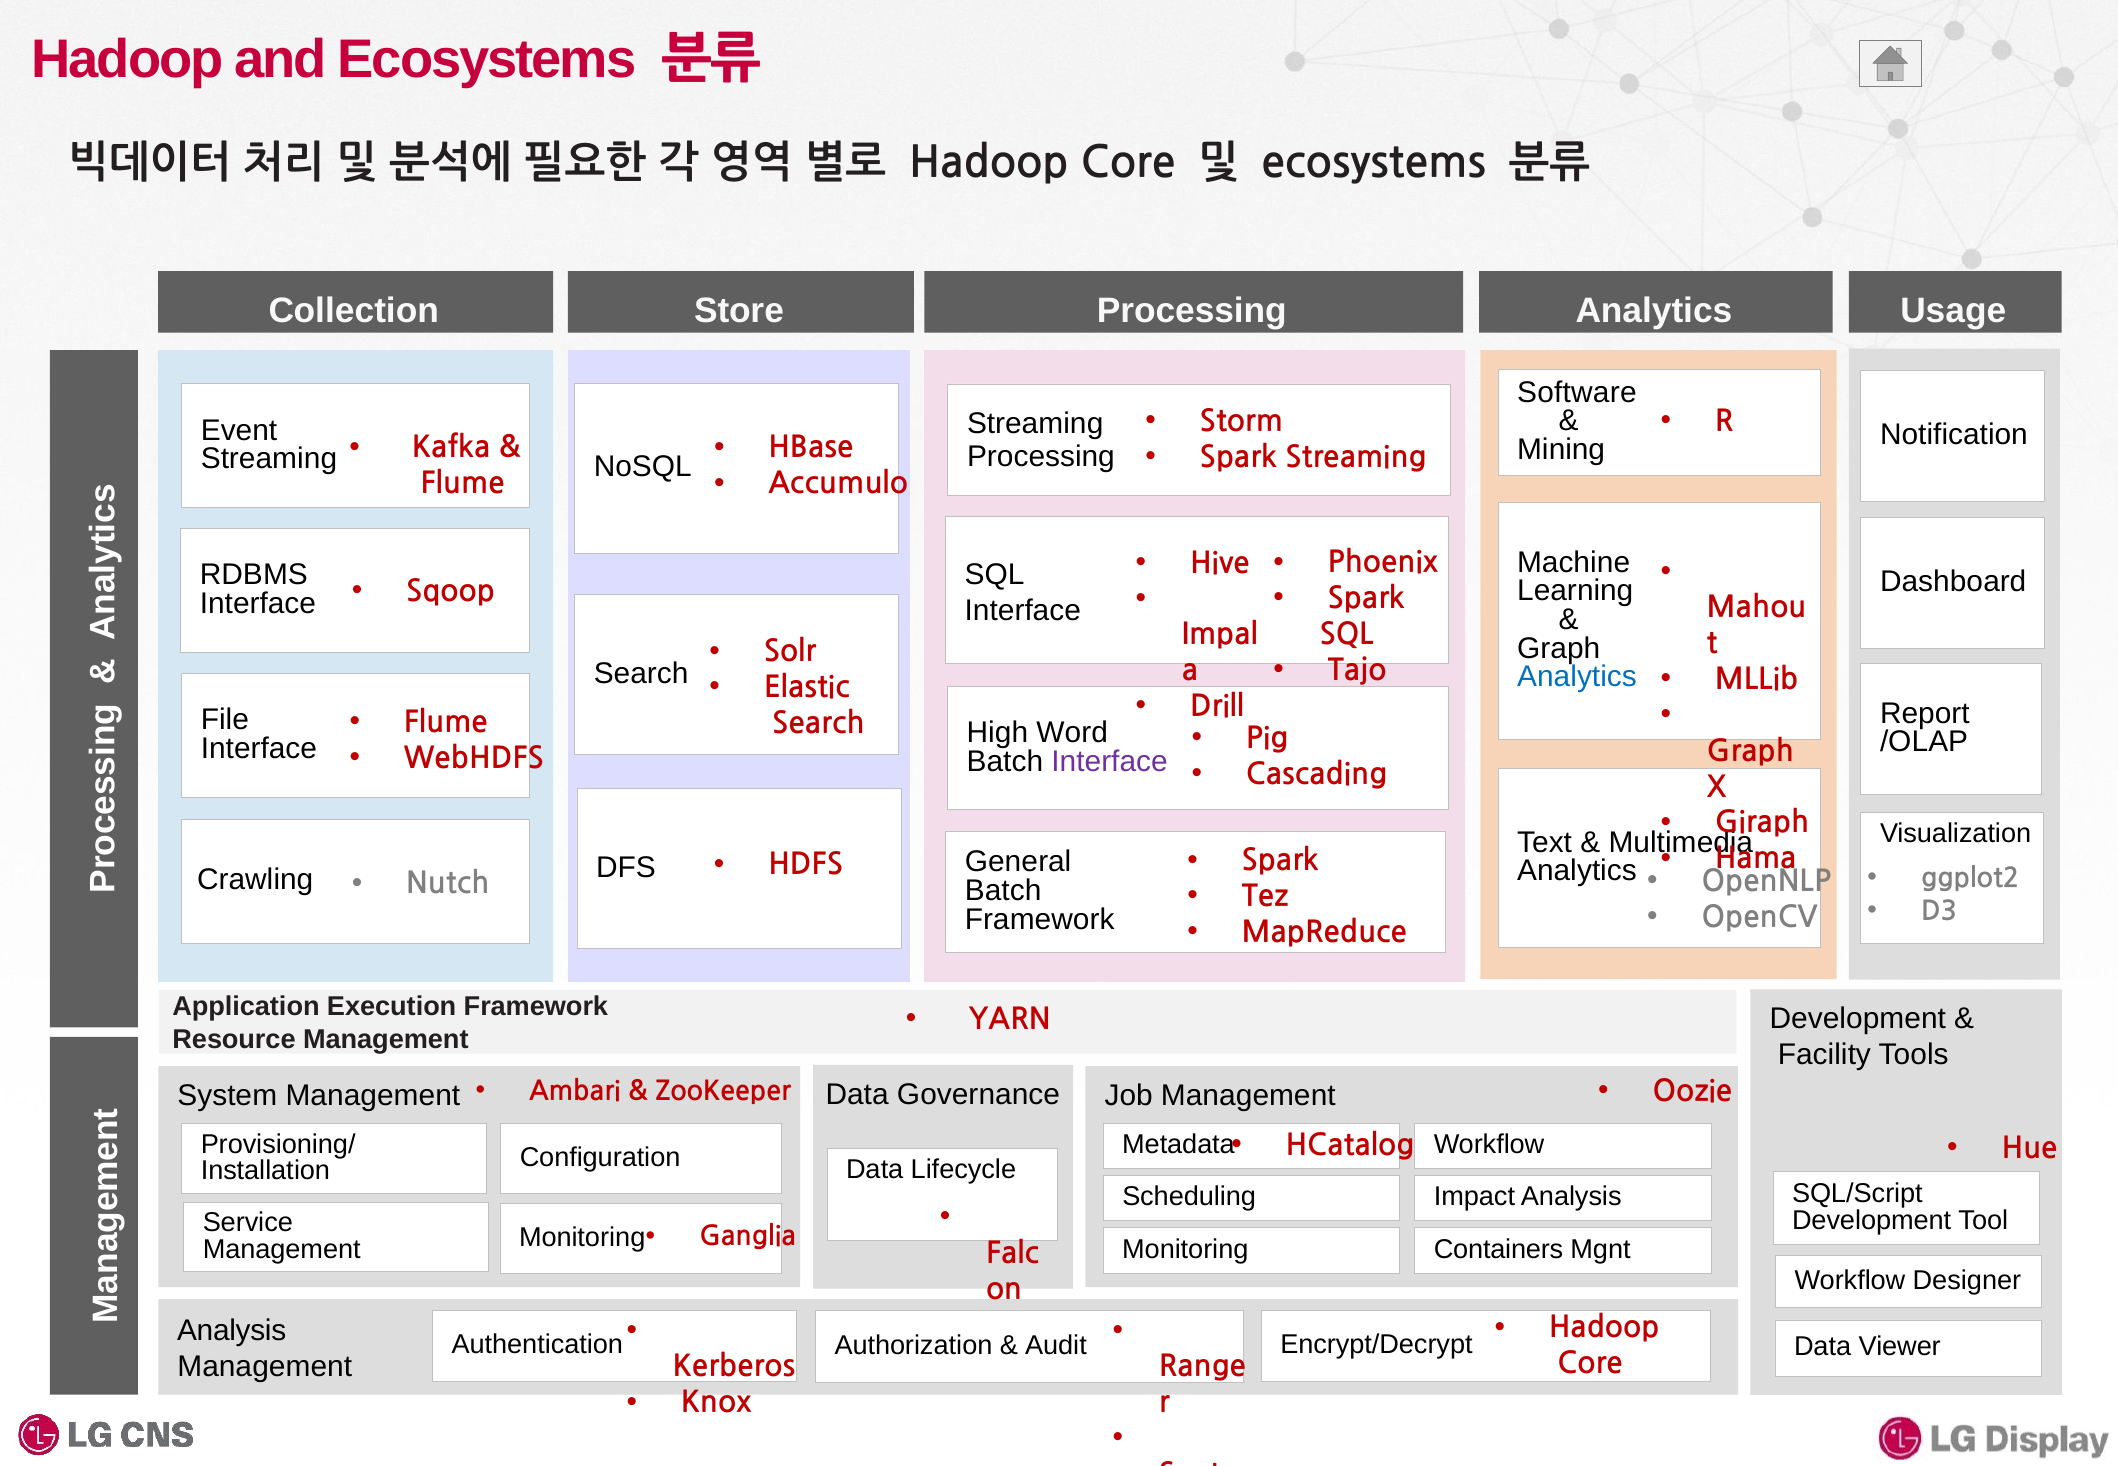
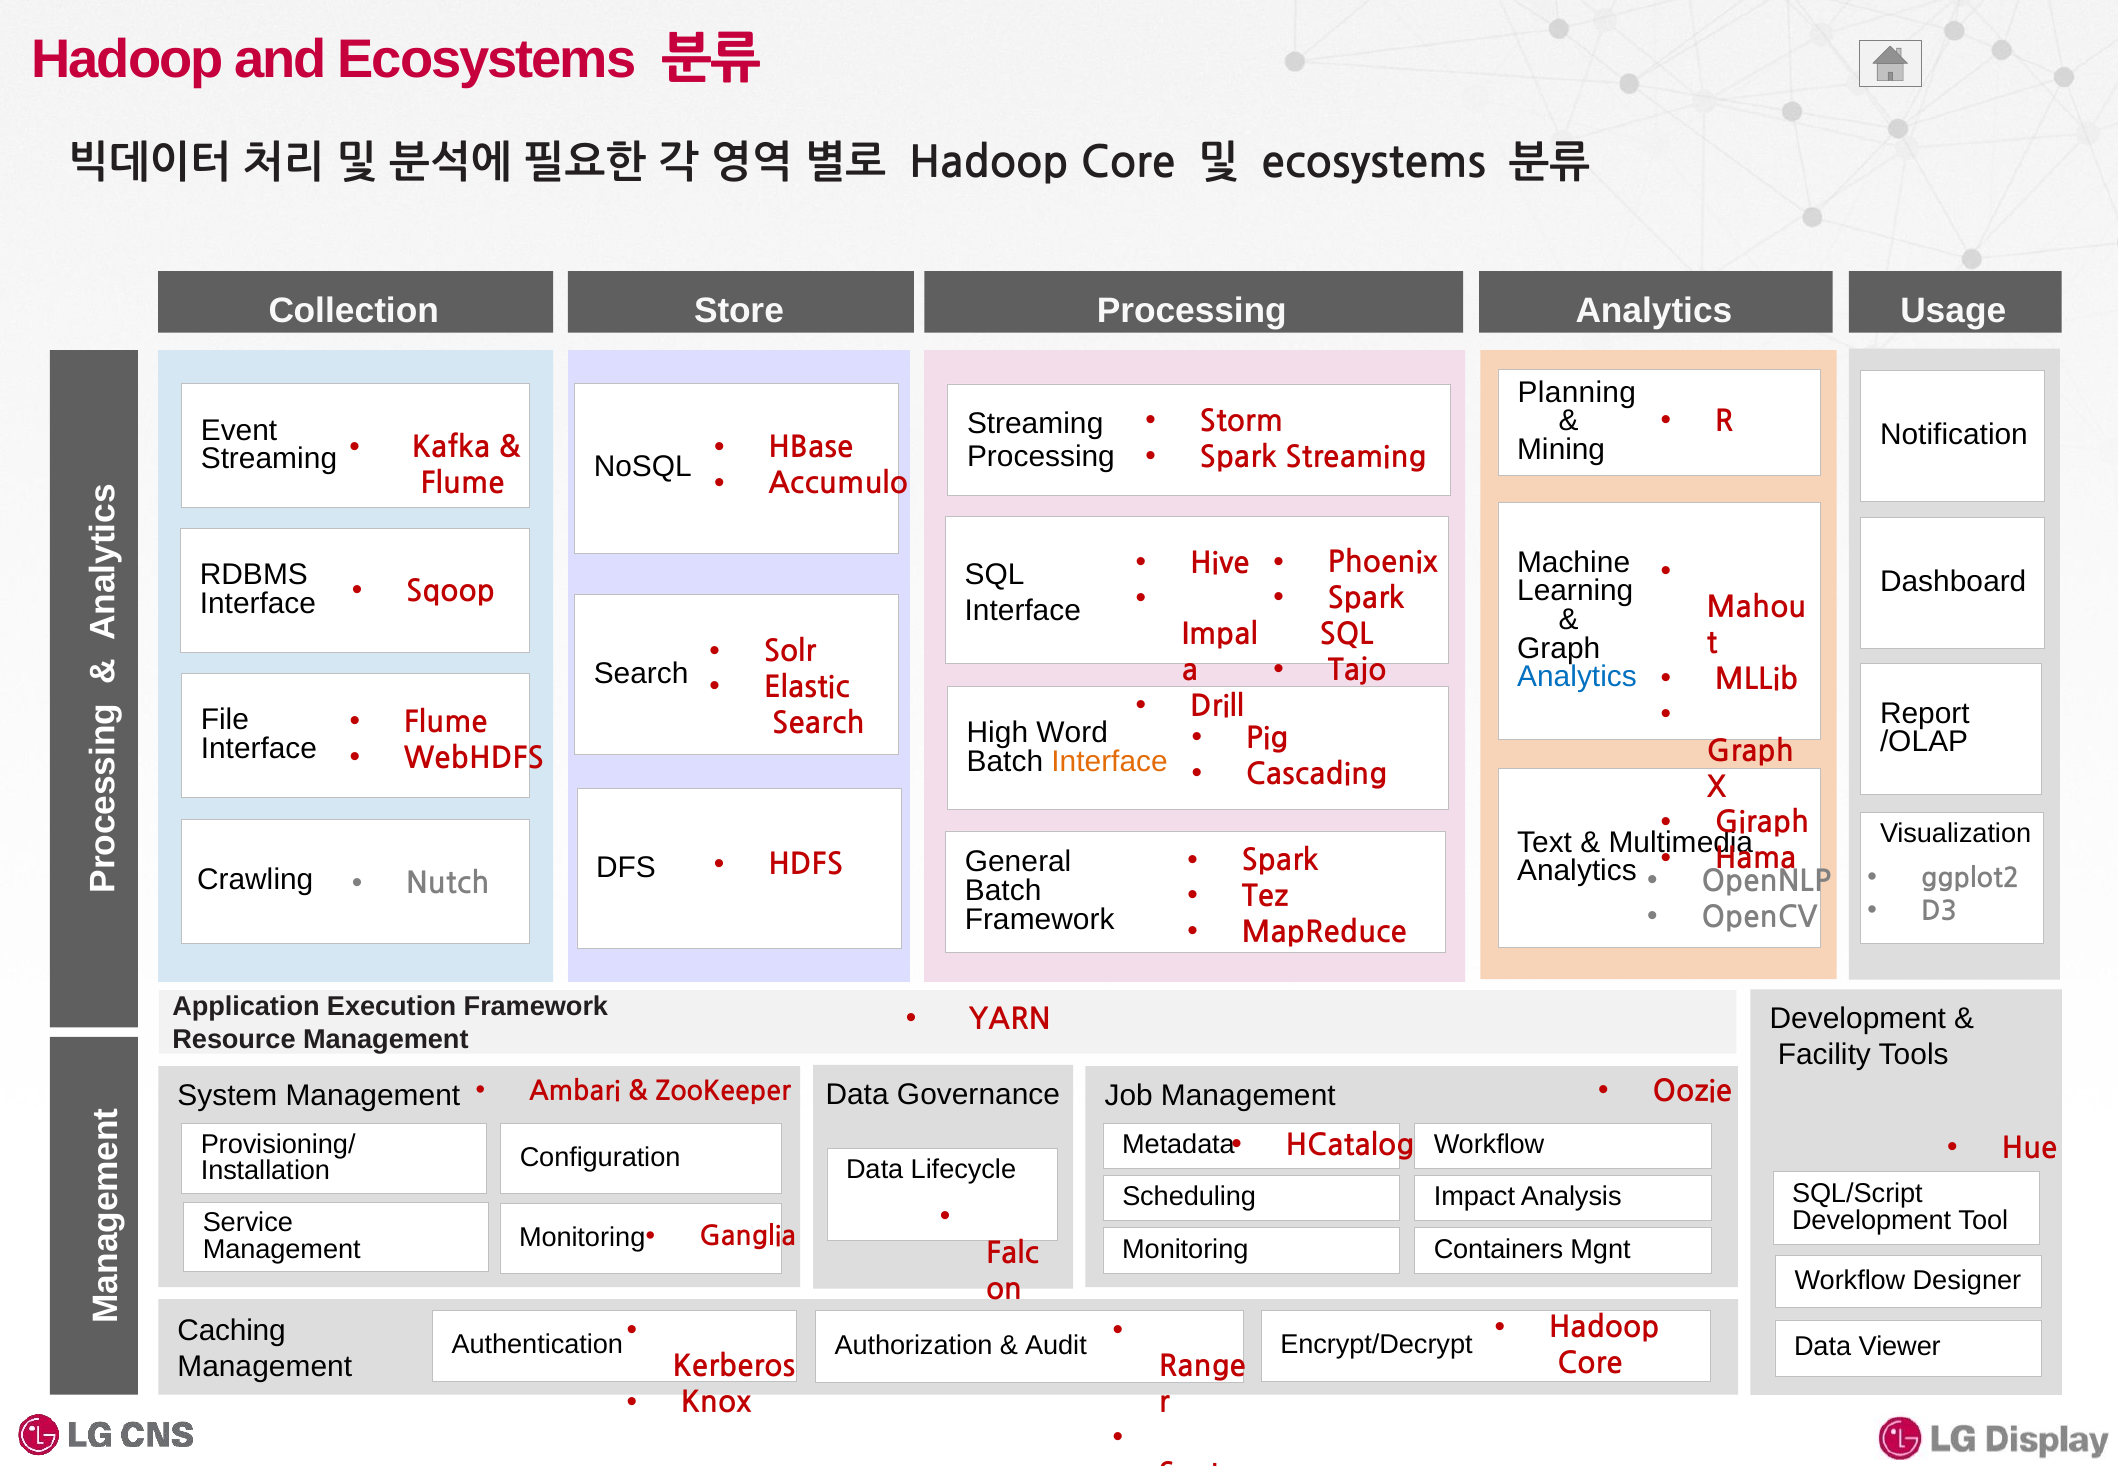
Software: Software -> Planning
Interface at (1110, 761) colour: purple -> orange
Analysis at (232, 1331): Analysis -> Caching
